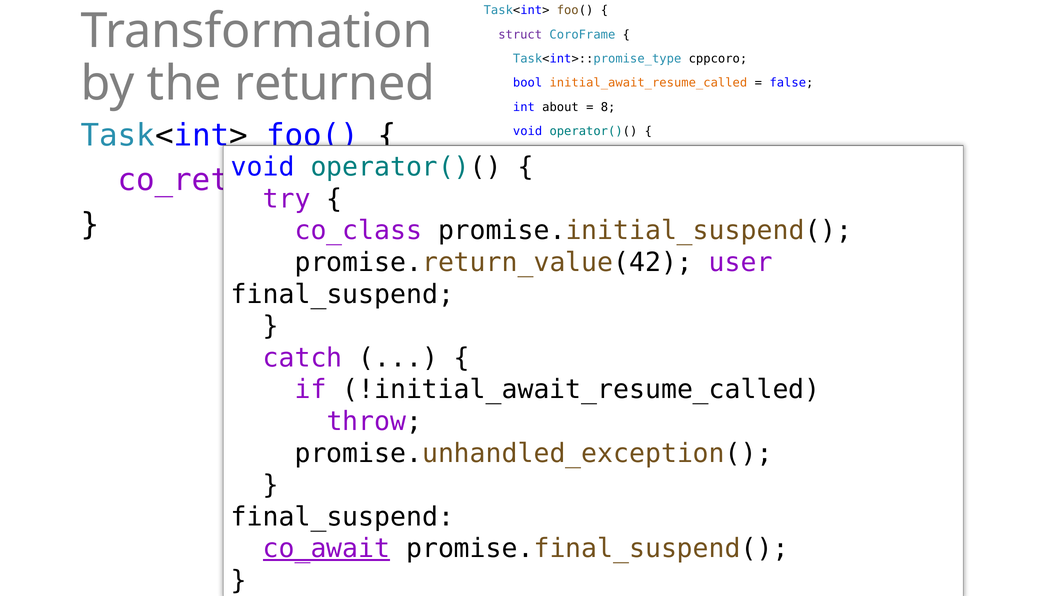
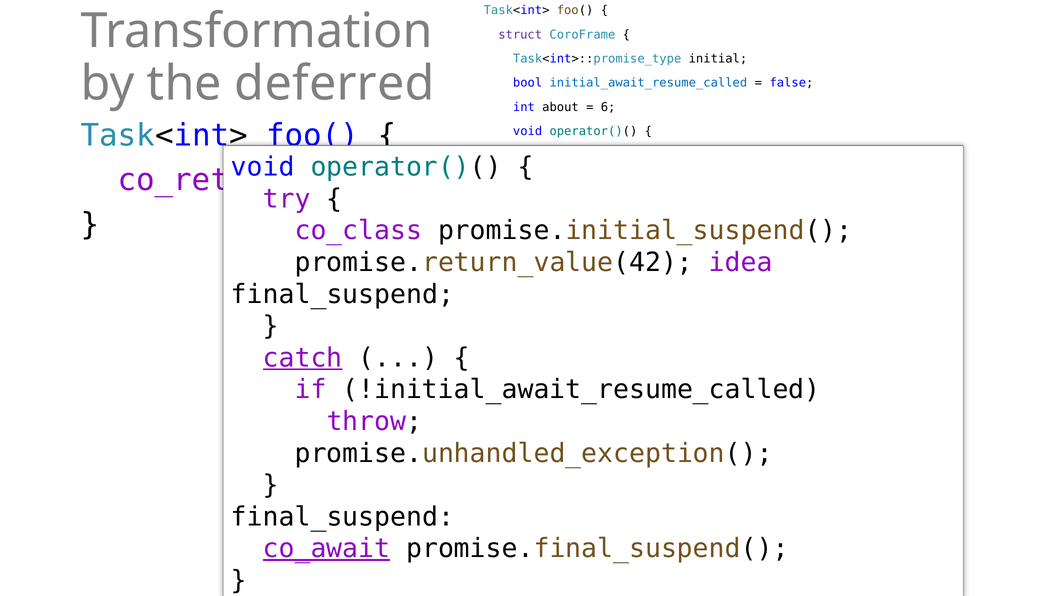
cppcoro: cppcoro -> initial
returned: returned -> deferred
initial_await_resume_called colour: orange -> blue
8: 8 -> 6
user: user -> idea
catch at (303, 358) underline: none -> present
